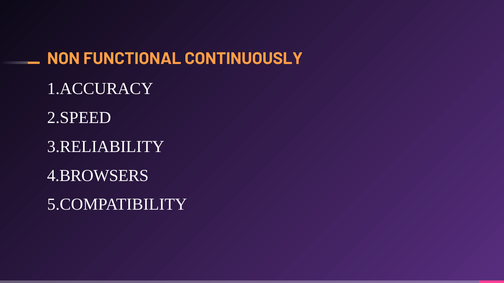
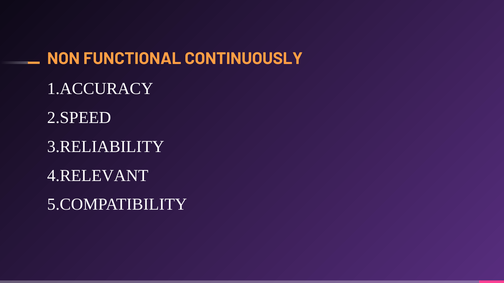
4.BROWSERS: 4.BROWSERS -> 4.RELEVANT
